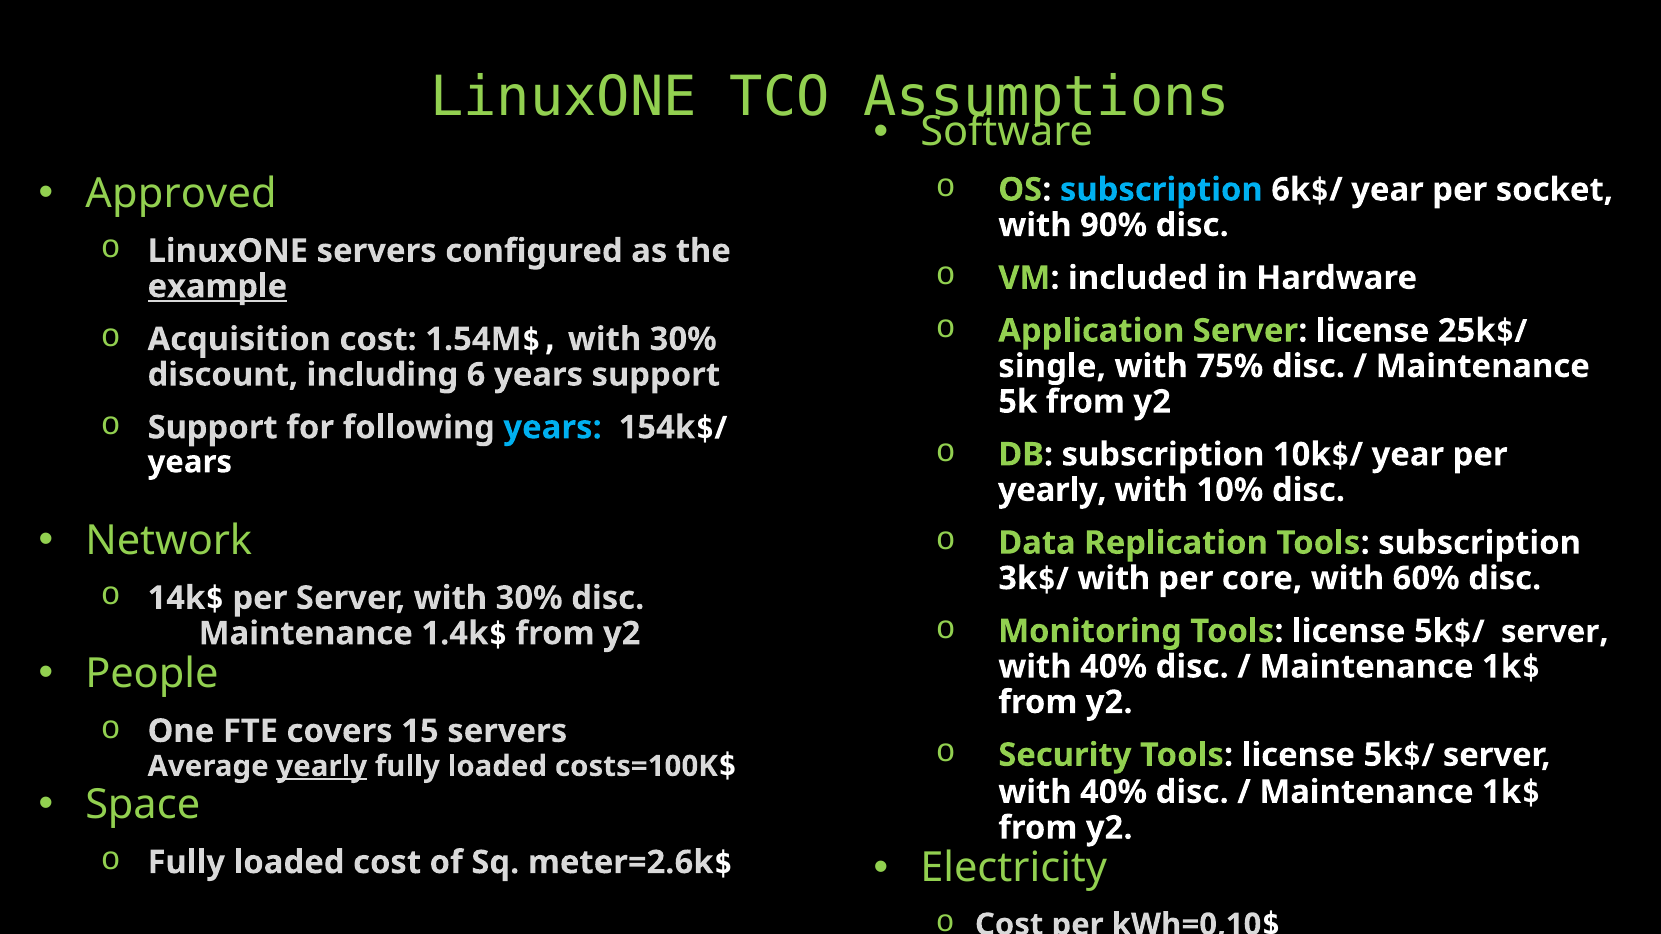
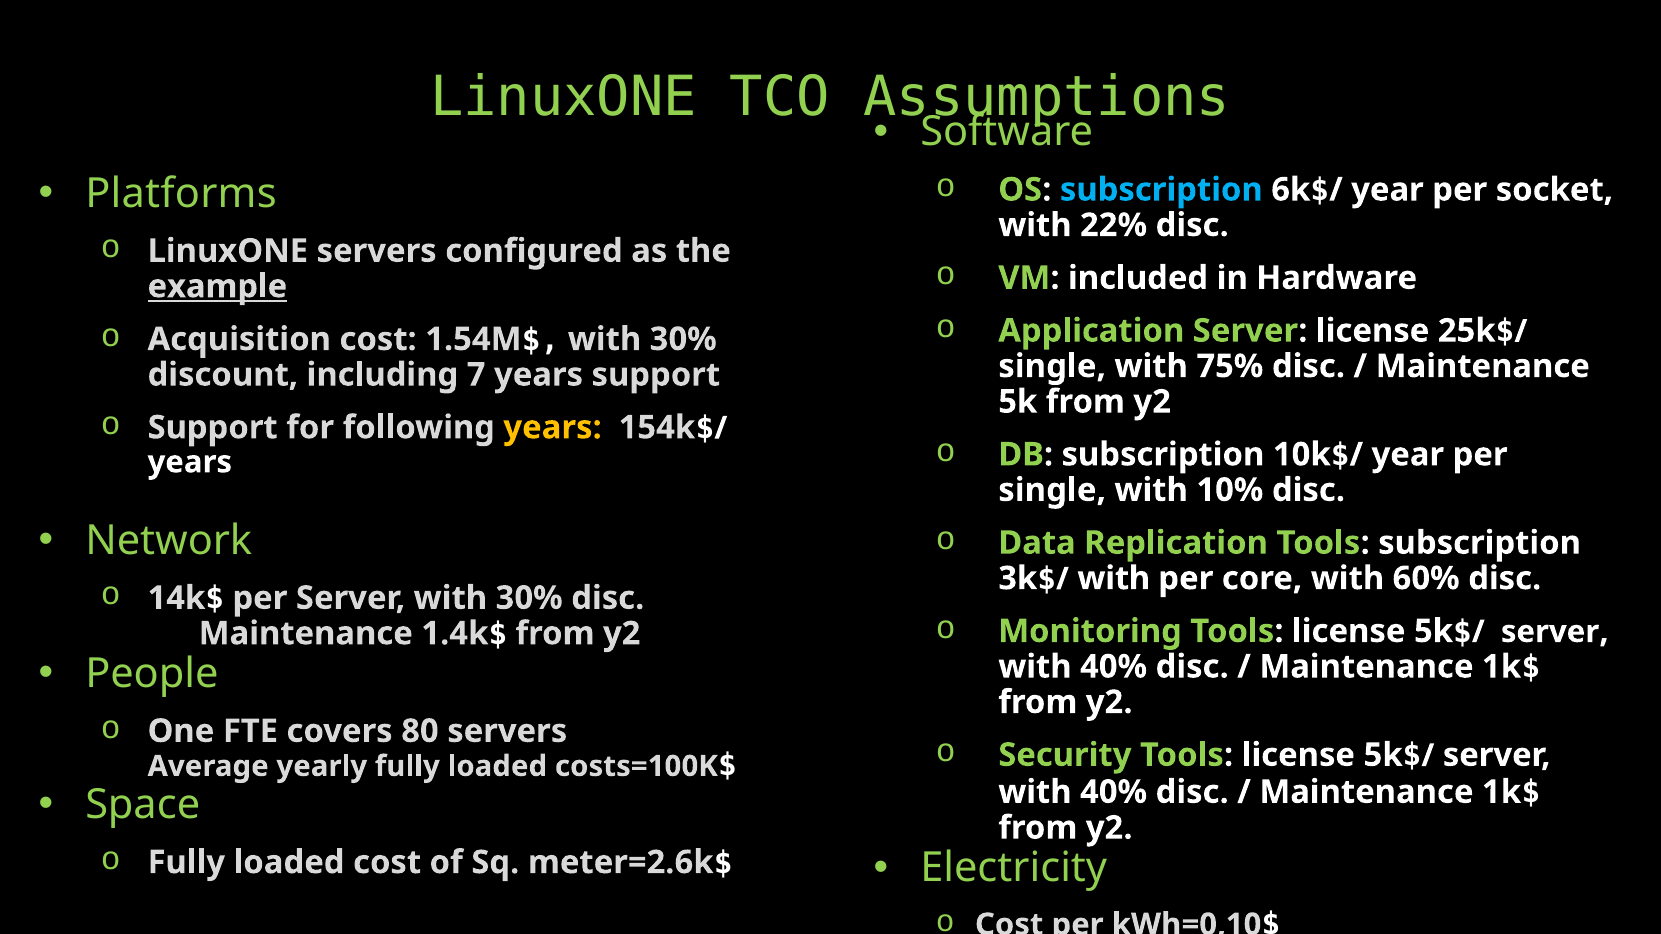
Approved: Approved -> Platforms
90%: 90% -> 22%
6: 6 -> 7
years at (553, 428) colour: light blue -> yellow
yearly at (1052, 490): yearly -> single
15: 15 -> 80
yearly at (322, 767) underline: present -> none
